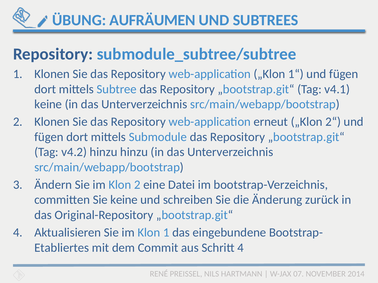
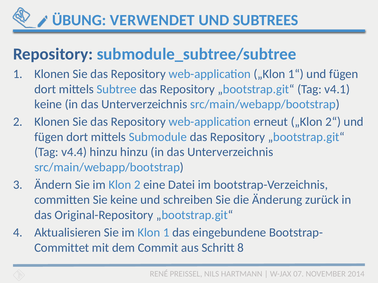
AUFRÄUMEN: AUFRÄUMEN -> VERWENDET
v4.2: v4.2 -> v4.4
Etabliertes: Etabliertes -> Committet
Schritt 4: 4 -> 8
